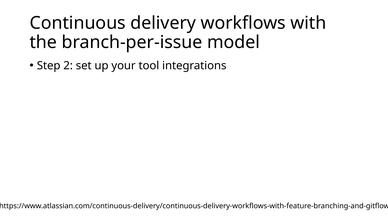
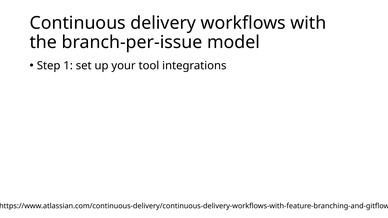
2: 2 -> 1
